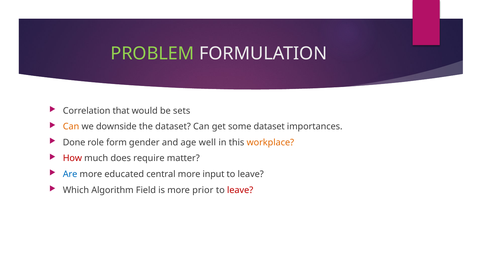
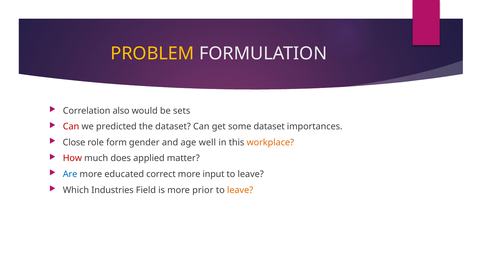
PROBLEM colour: light green -> yellow
that: that -> also
Can at (71, 127) colour: orange -> red
downside: downside -> predicted
Done: Done -> Close
require: require -> applied
central: central -> correct
Algorithm: Algorithm -> Industries
leave at (240, 190) colour: red -> orange
